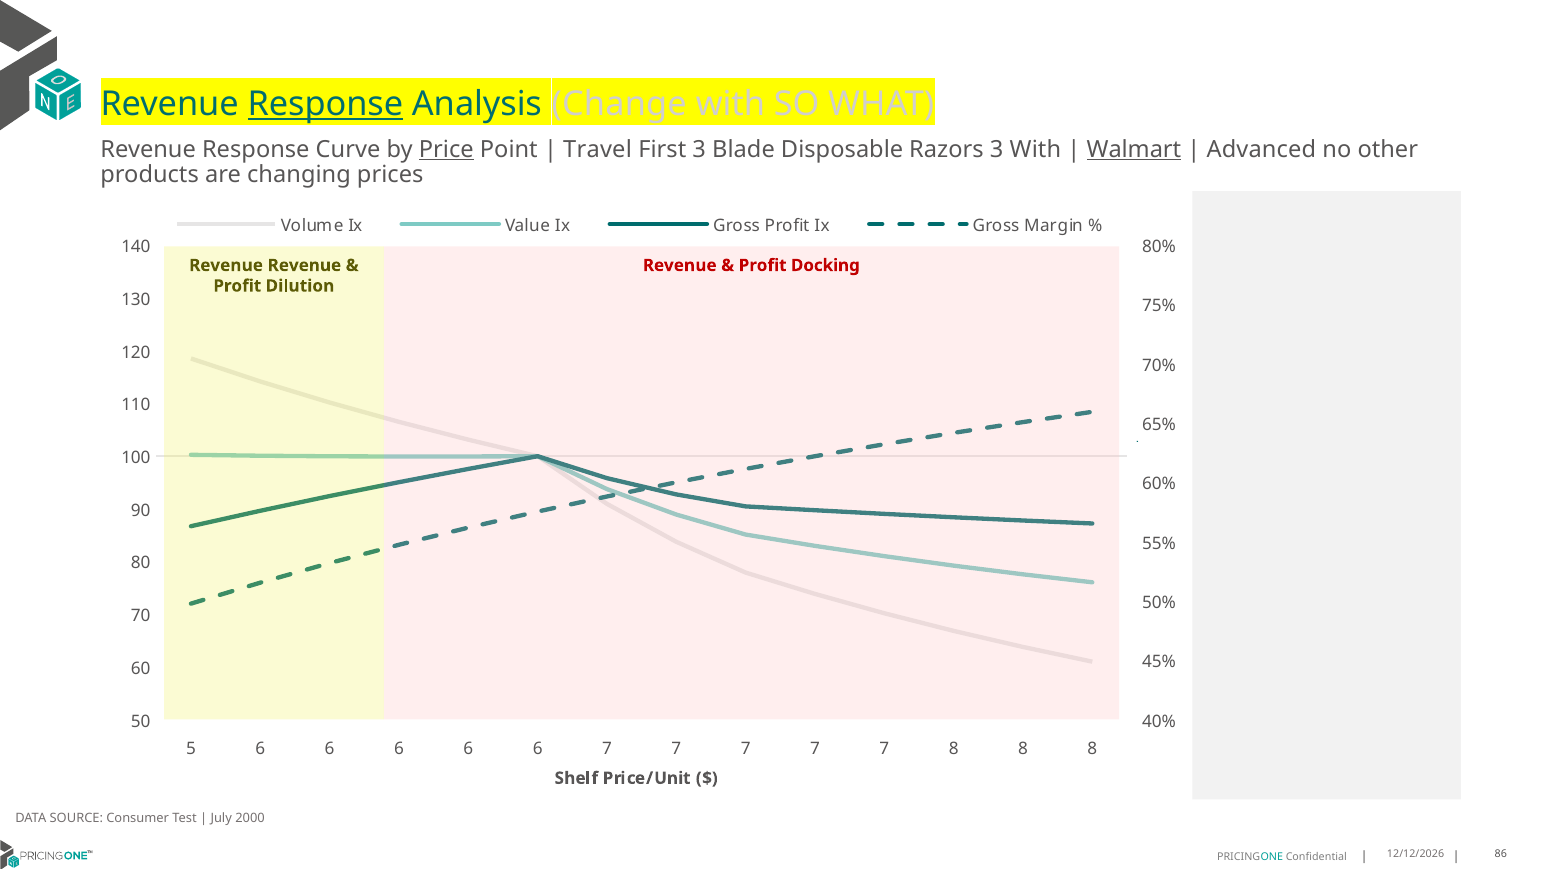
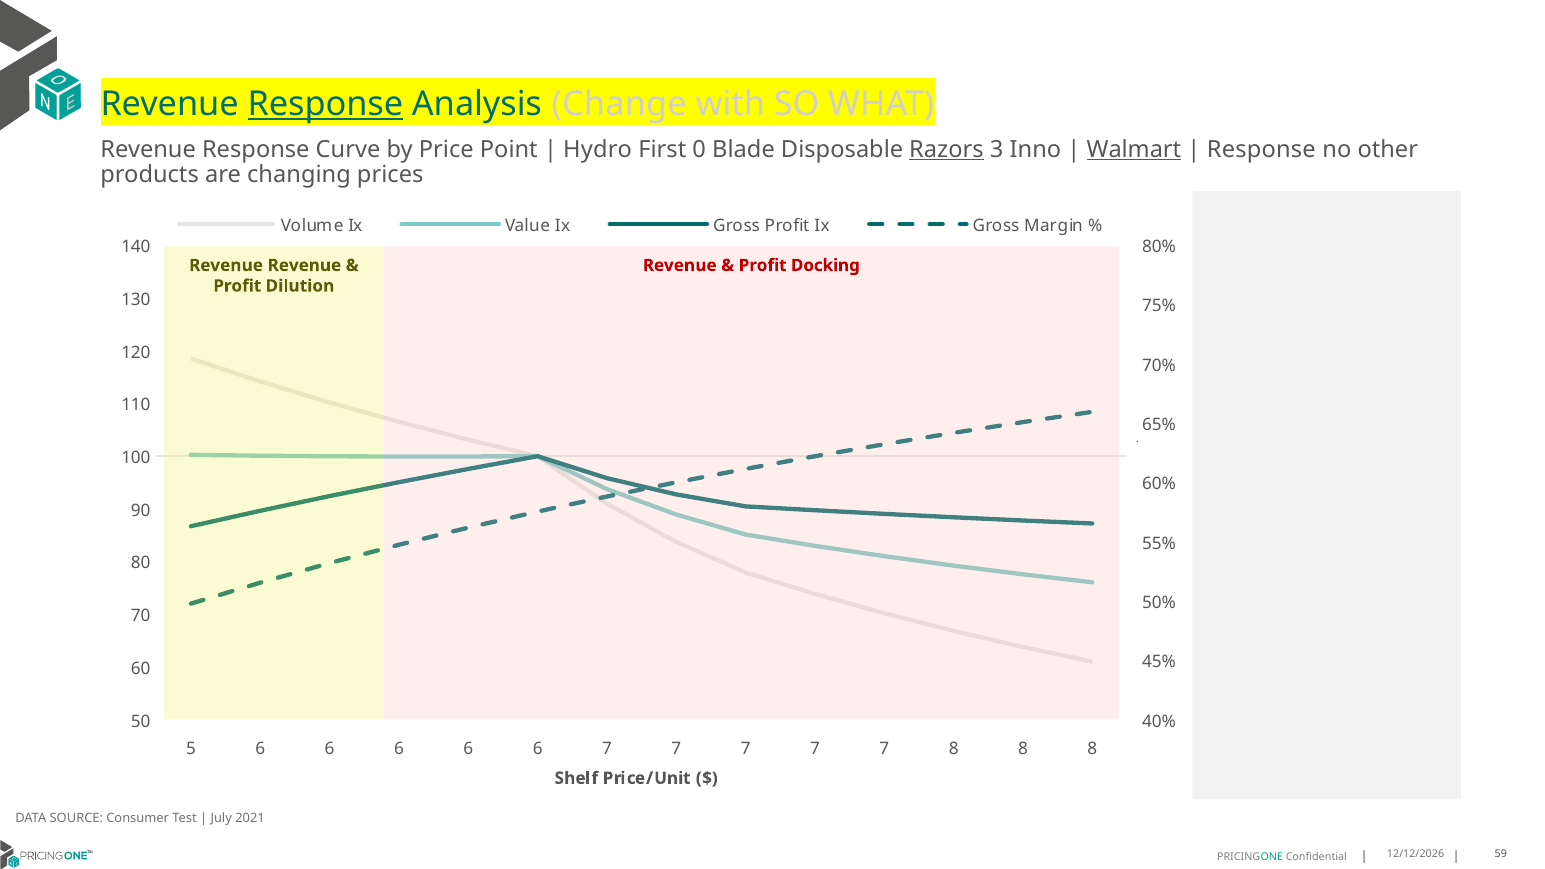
Price underline: present -> none
Travel: Travel -> Hydro
First 3: 3 -> 0
Razors underline: none -> present
3 With: With -> Inno
Advanced at (1261, 150): Advanced -> Response
2000: 2000 -> 2021
86: 86 -> 59
